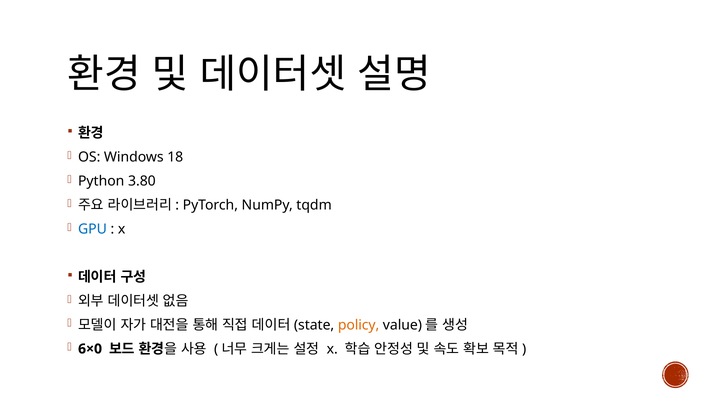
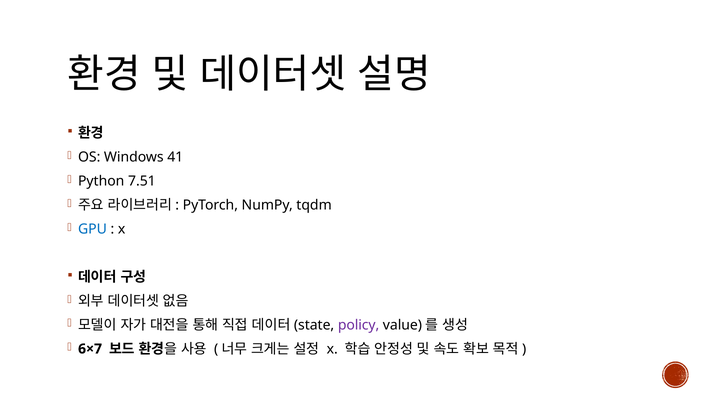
18: 18 -> 41
3.80: 3.80 -> 7.51
policy colour: orange -> purple
6×0: 6×0 -> 6×7
